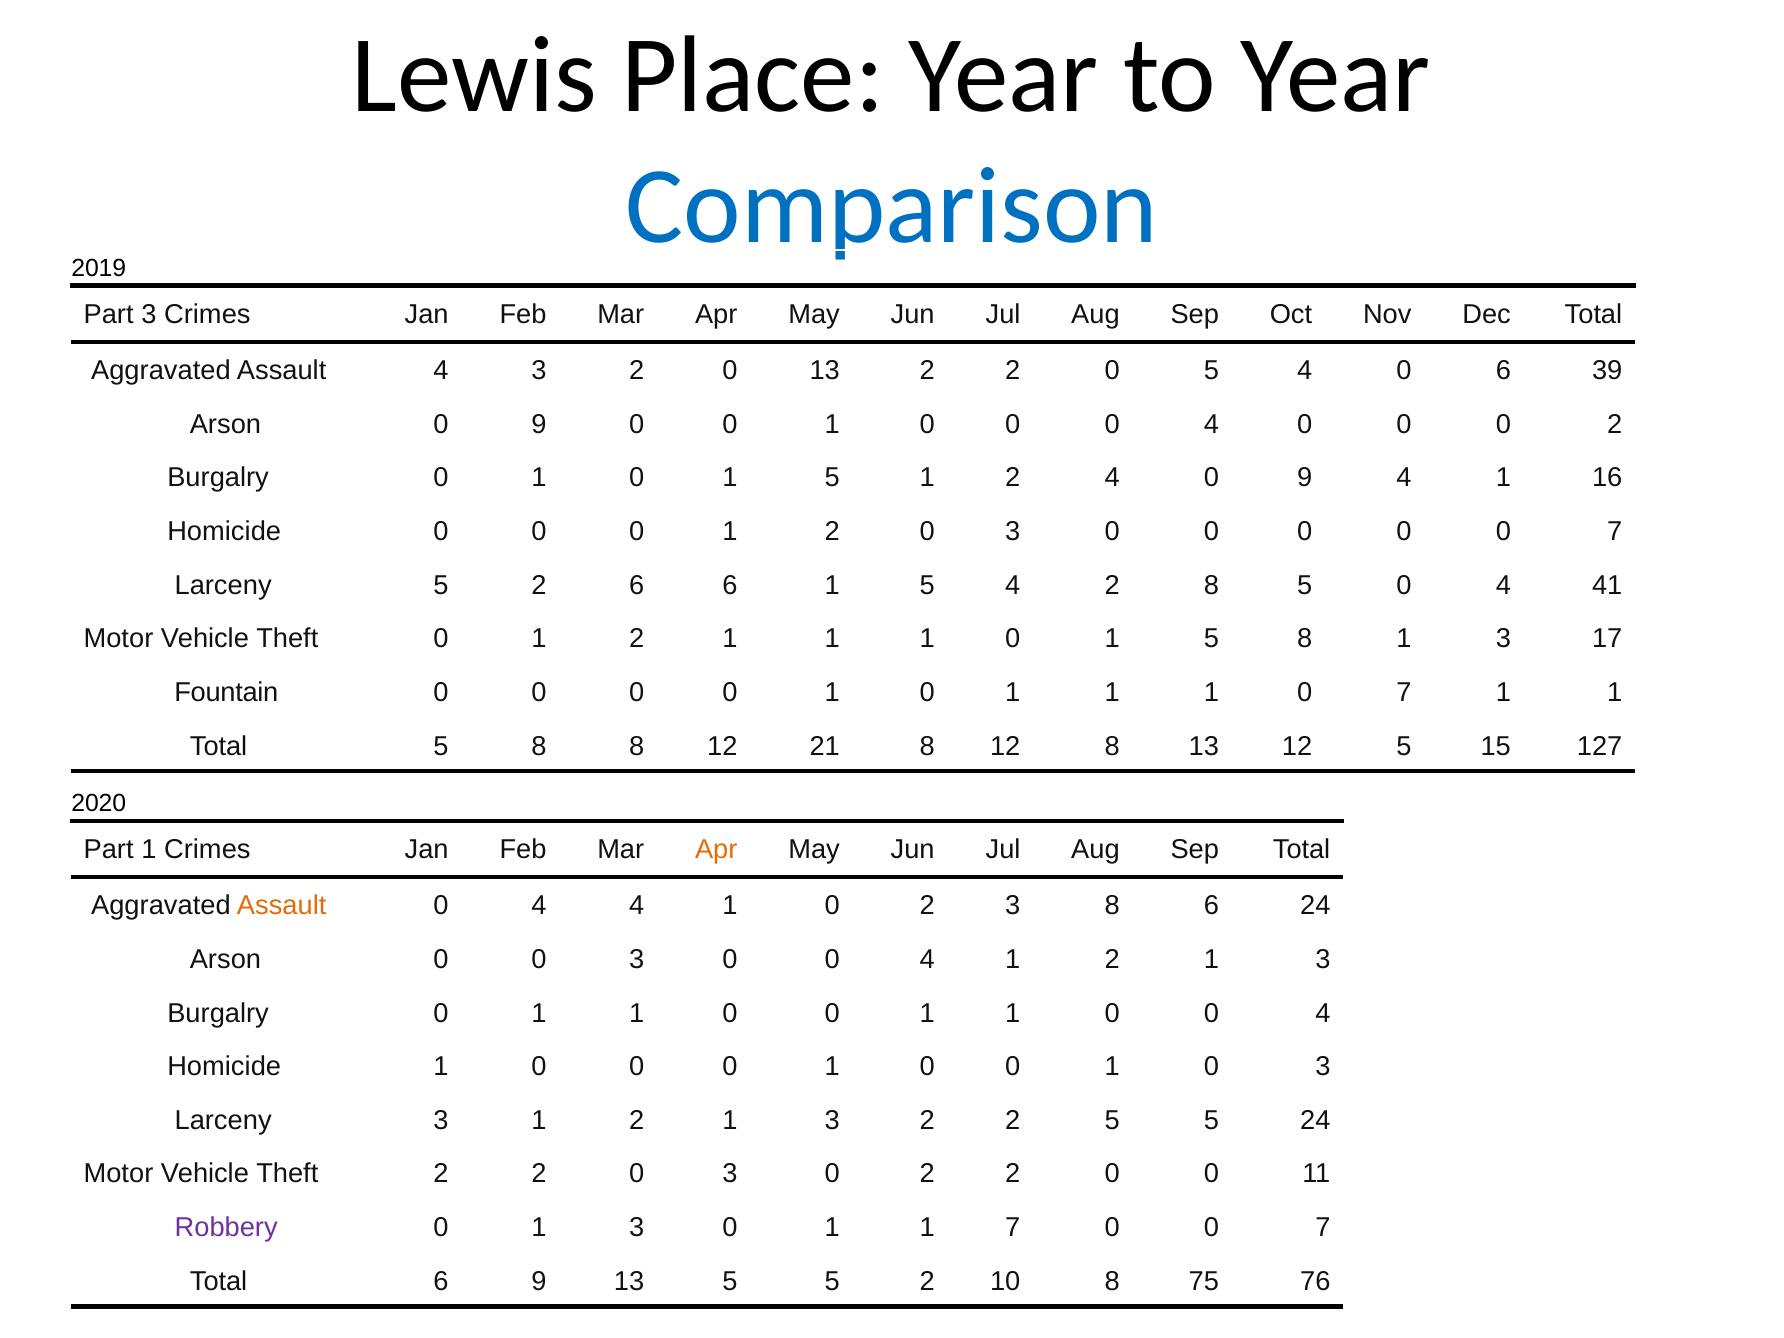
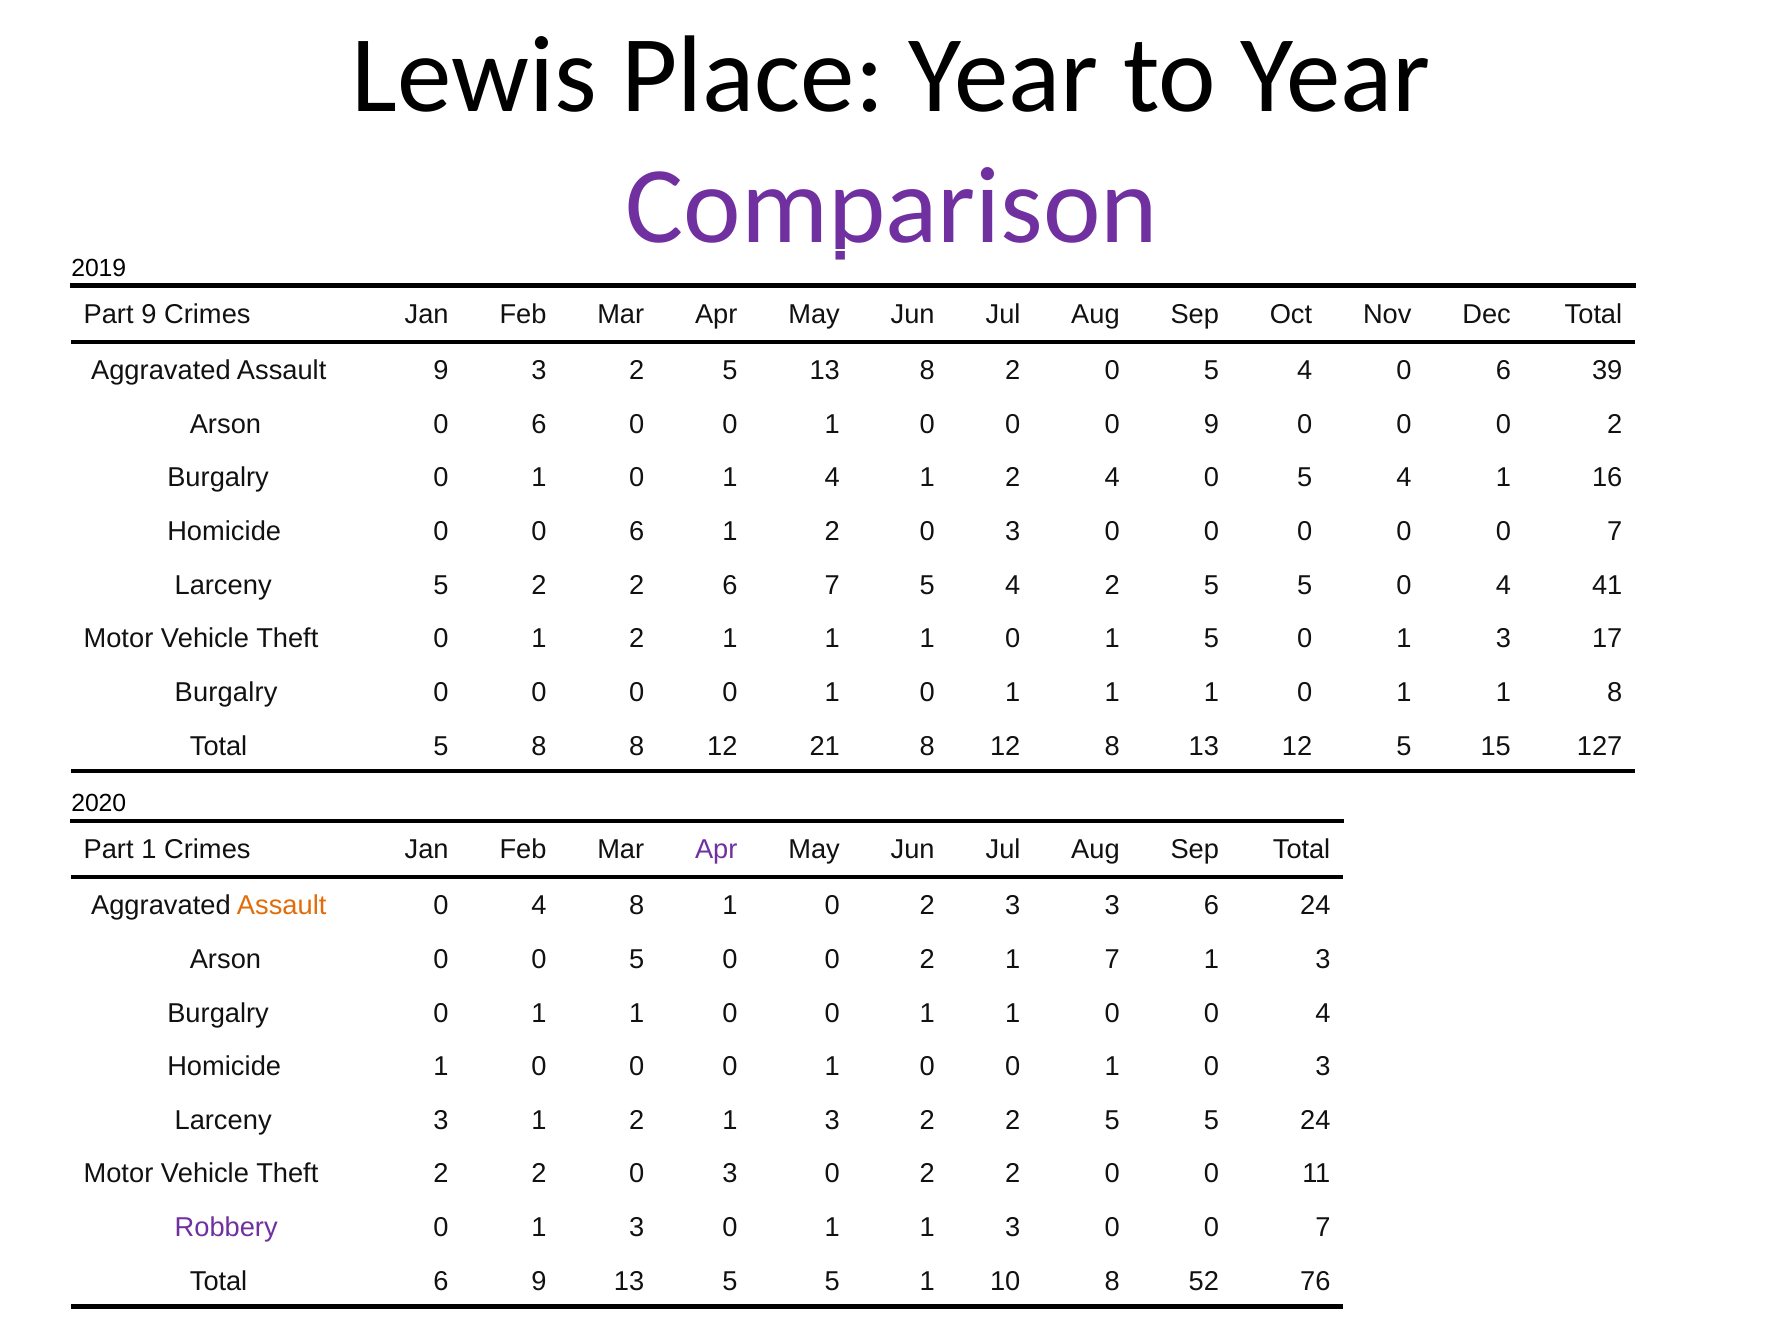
Comparison colour: blue -> purple
Part 3: 3 -> 9
Assault 4: 4 -> 9
3 2 0: 0 -> 5
13 2: 2 -> 8
Arson 0 9: 9 -> 6
0 0 0 4: 4 -> 9
5 at (832, 478): 5 -> 4
4 0 9: 9 -> 5
Homicide 0 0 0: 0 -> 6
5 2 6: 6 -> 2
6 1: 1 -> 7
4 2 8: 8 -> 5
1 5 8: 8 -> 0
Fountain at (226, 693): Fountain -> Burgalry
7 at (1404, 693): 7 -> 1
1 at (1615, 693): 1 -> 8
Apr at (716, 850) colour: orange -> purple
4 4: 4 -> 8
3 8: 8 -> 3
0 0 3: 3 -> 5
4 at (927, 959): 4 -> 2
2 at (1112, 959): 2 -> 7
1 1 7: 7 -> 3
5 5 2: 2 -> 1
75: 75 -> 52
